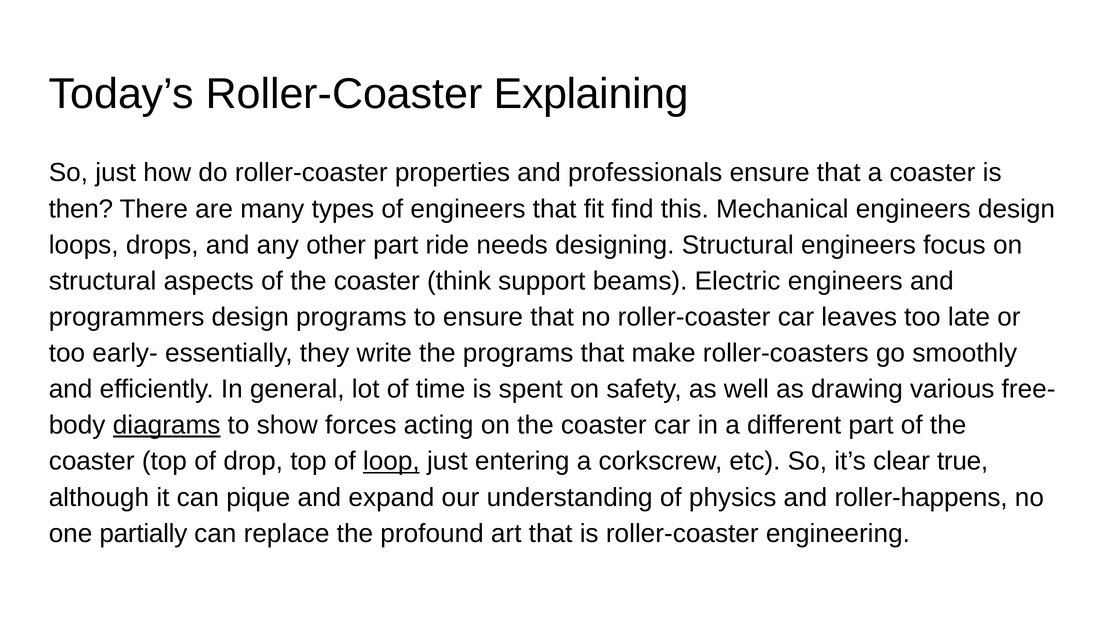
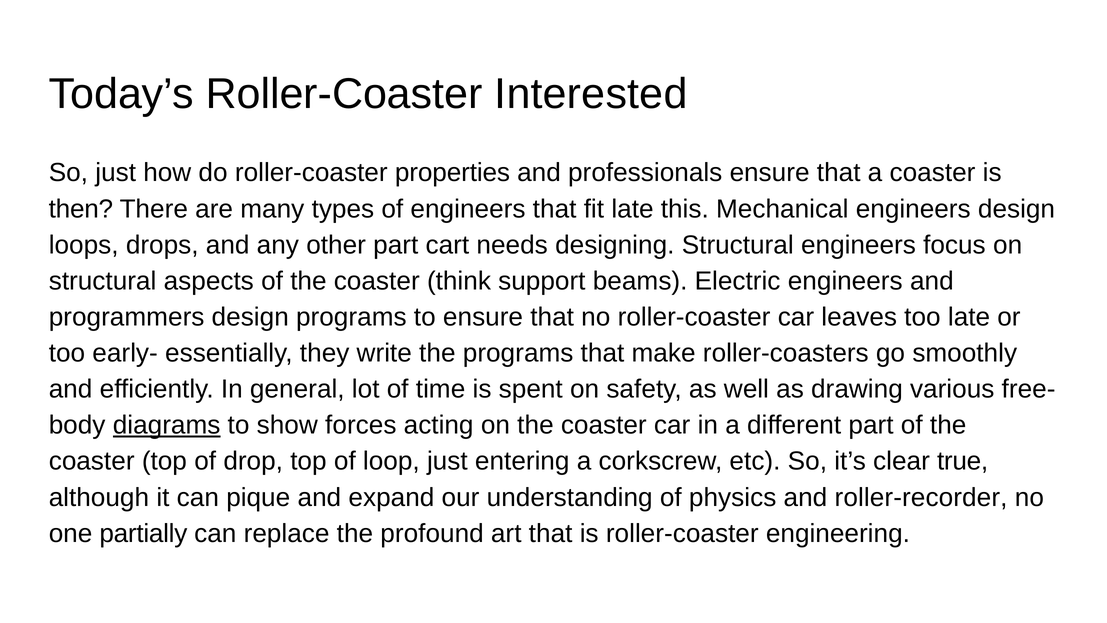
Explaining: Explaining -> Interested
fit find: find -> late
ride: ride -> cart
loop underline: present -> none
roller-happens: roller-happens -> roller-recorder
